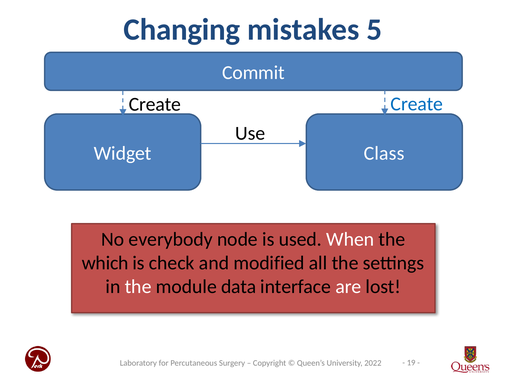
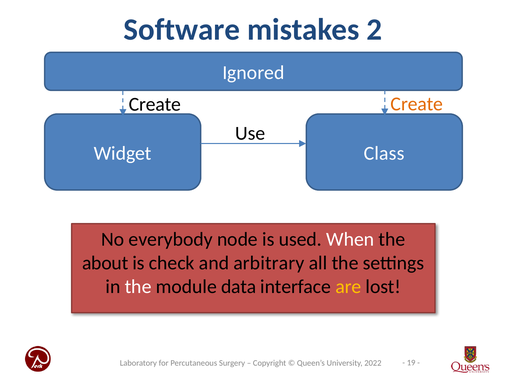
Changing: Changing -> Software
5: 5 -> 2
Commit: Commit -> Ignored
Create at (417, 104) colour: blue -> orange
which: which -> about
modified: modified -> arbitrary
are colour: white -> yellow
